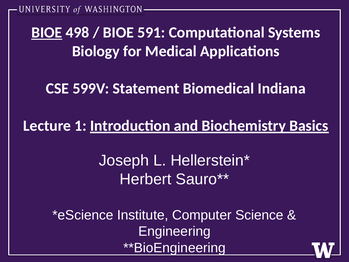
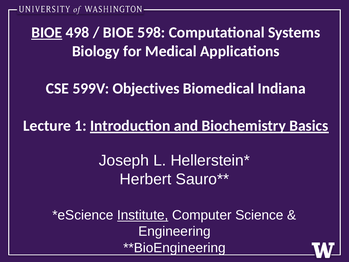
591: 591 -> 598
Statement: Statement -> Objectives
Institute underline: none -> present
